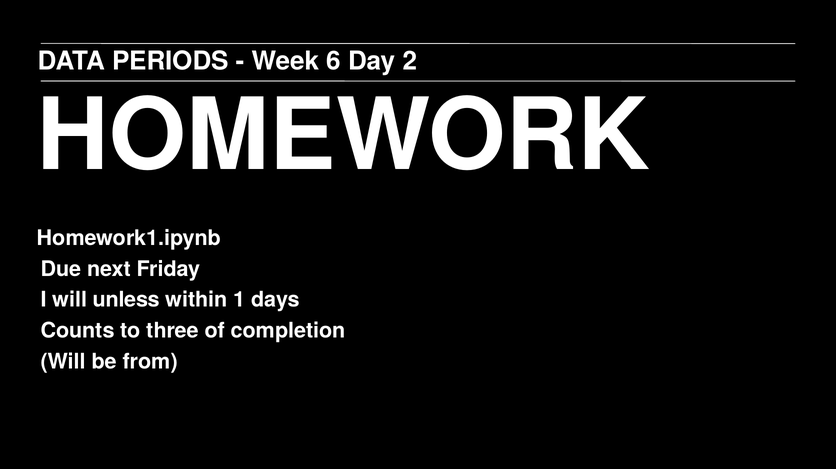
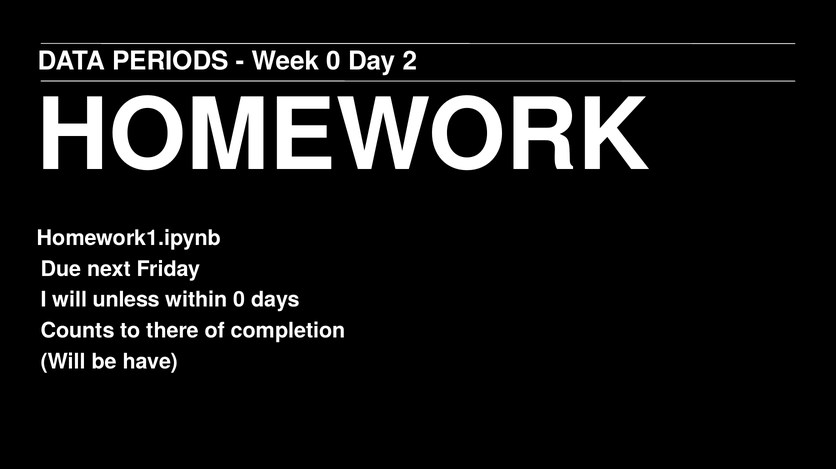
Week 6: 6 -> 0
within 1: 1 -> 0
three: three -> there
from: from -> have
